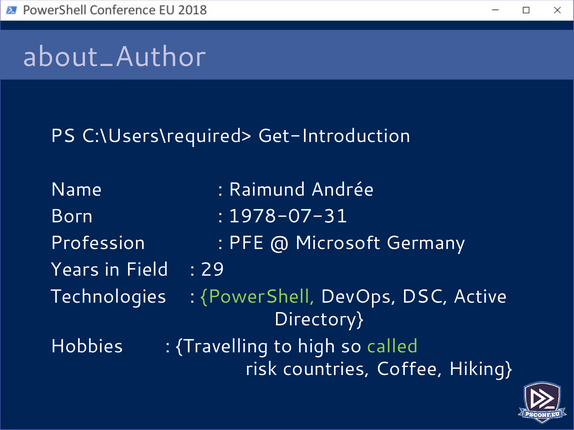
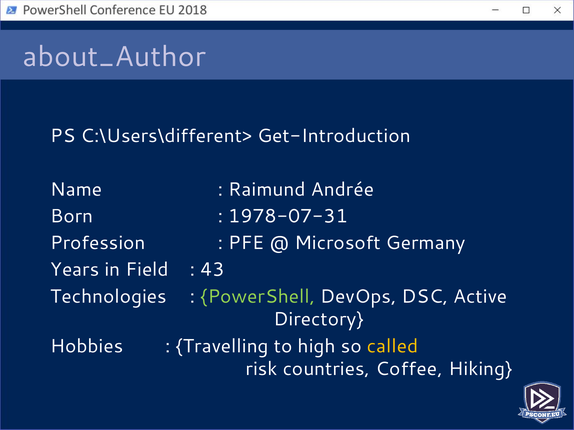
C:\Users\required>: C:\Users\required> -> C:\Users\different>
29: 29 -> 43
called colour: light green -> yellow
